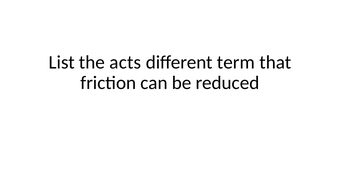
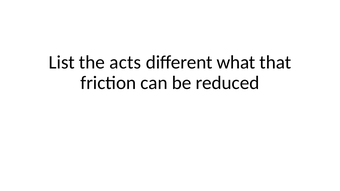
term: term -> what
